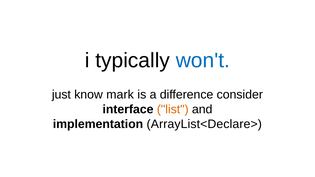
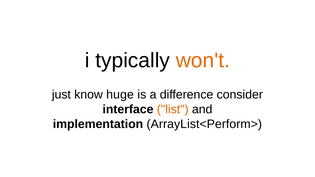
won't colour: blue -> orange
mark: mark -> huge
ArrayList<Declare>: ArrayList<Declare> -> ArrayList<Perform>
